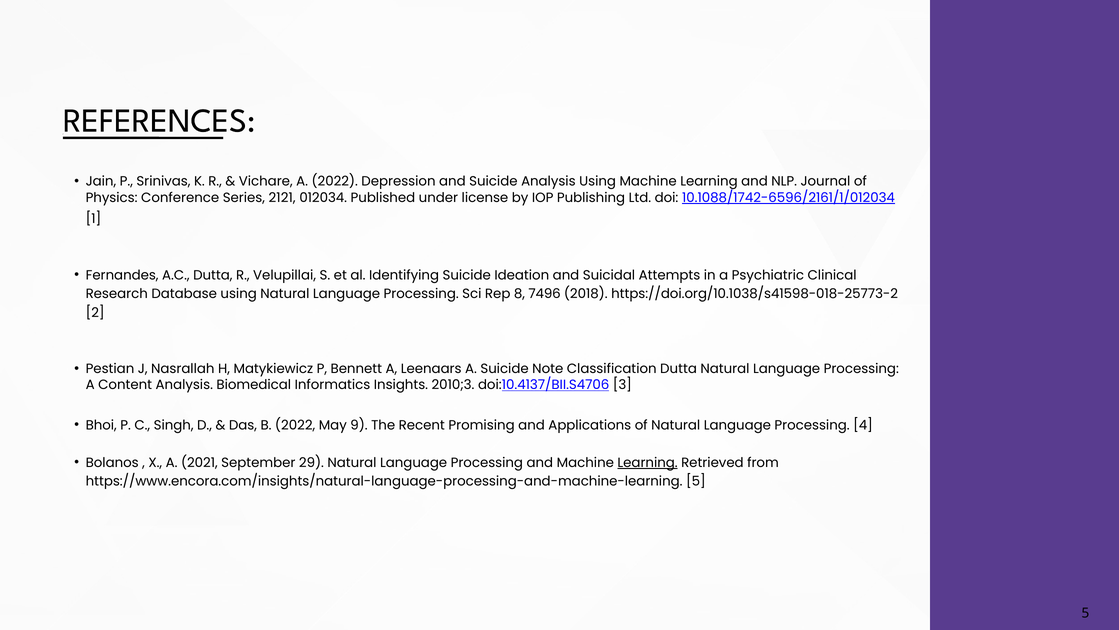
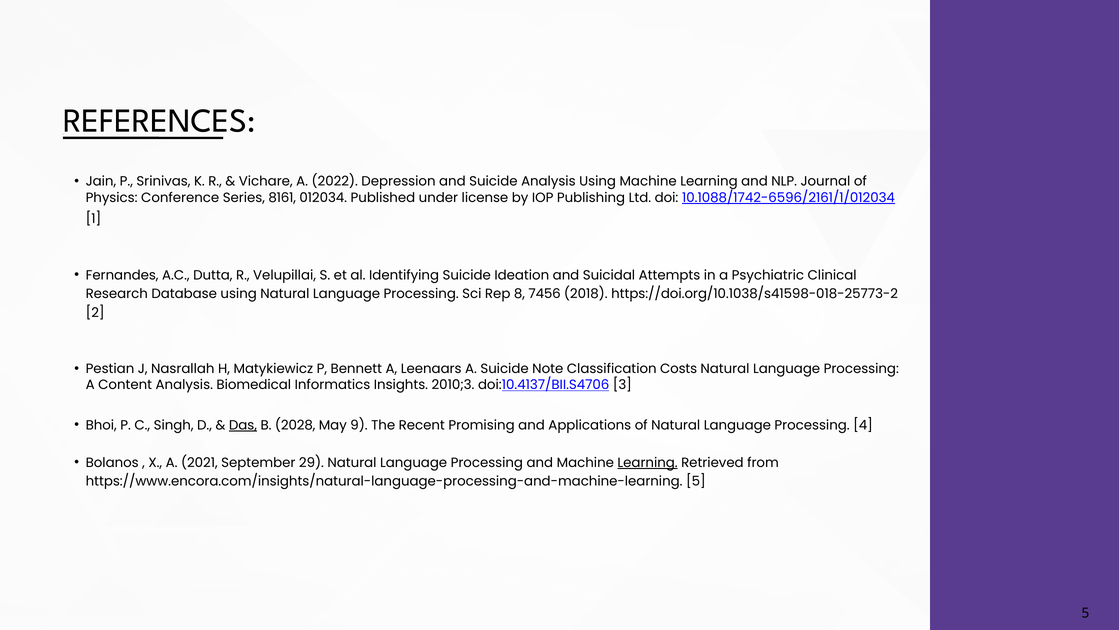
2121: 2121 -> 8161
7496: 7496 -> 7456
Classification Dutta: Dutta -> Costs
Das underline: none -> present
B 2022: 2022 -> 2028
